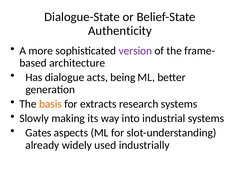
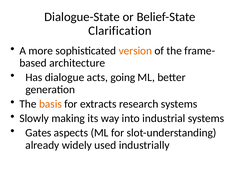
Authenticity: Authenticity -> Clarification
version colour: purple -> orange
being: being -> going
